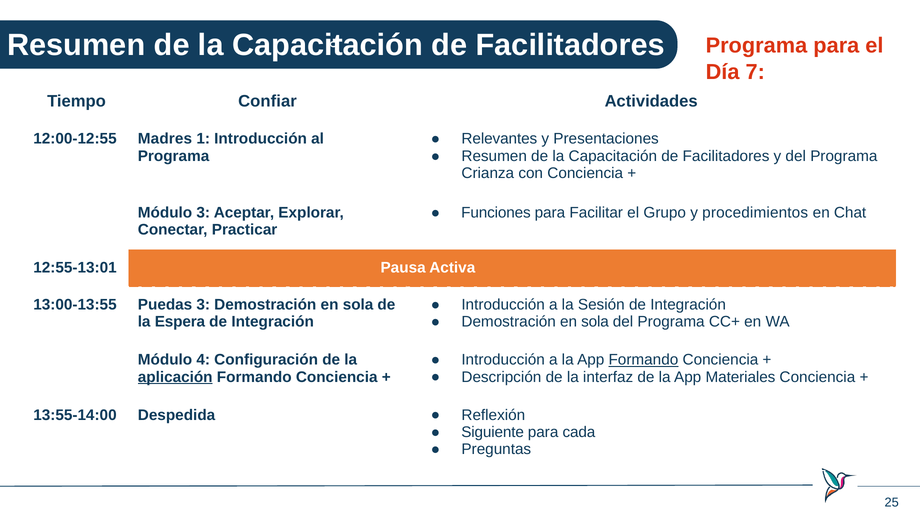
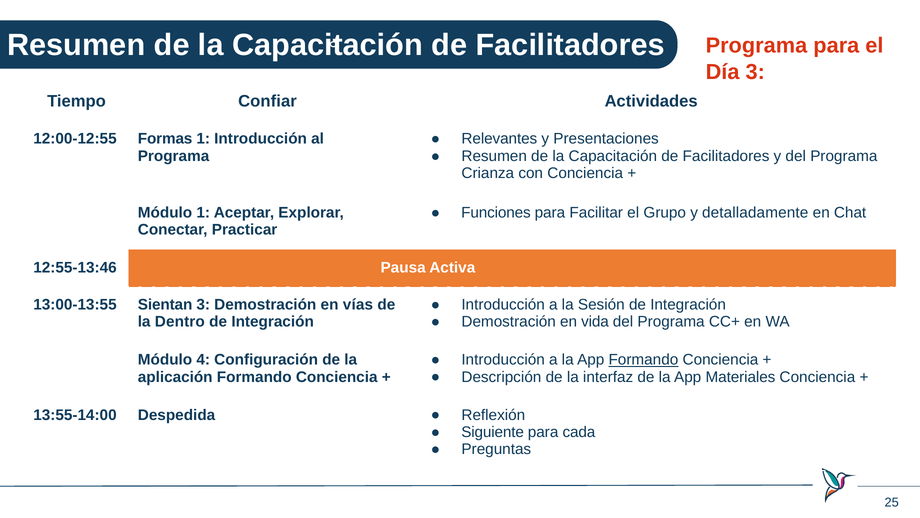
Día 7: 7 -> 3
Madres: Madres -> Formas
procedimientos: procedimientos -> detalladamente
Módulo 3: 3 -> 1
12:55-13:01: 12:55-13:01 -> 12:55-13:46
Puedas: Puedas -> Sientan
3 Demostración en sola: sola -> vías
sola at (595, 321): sola -> vida
Espera: Espera -> Dentro
aplicación underline: present -> none
